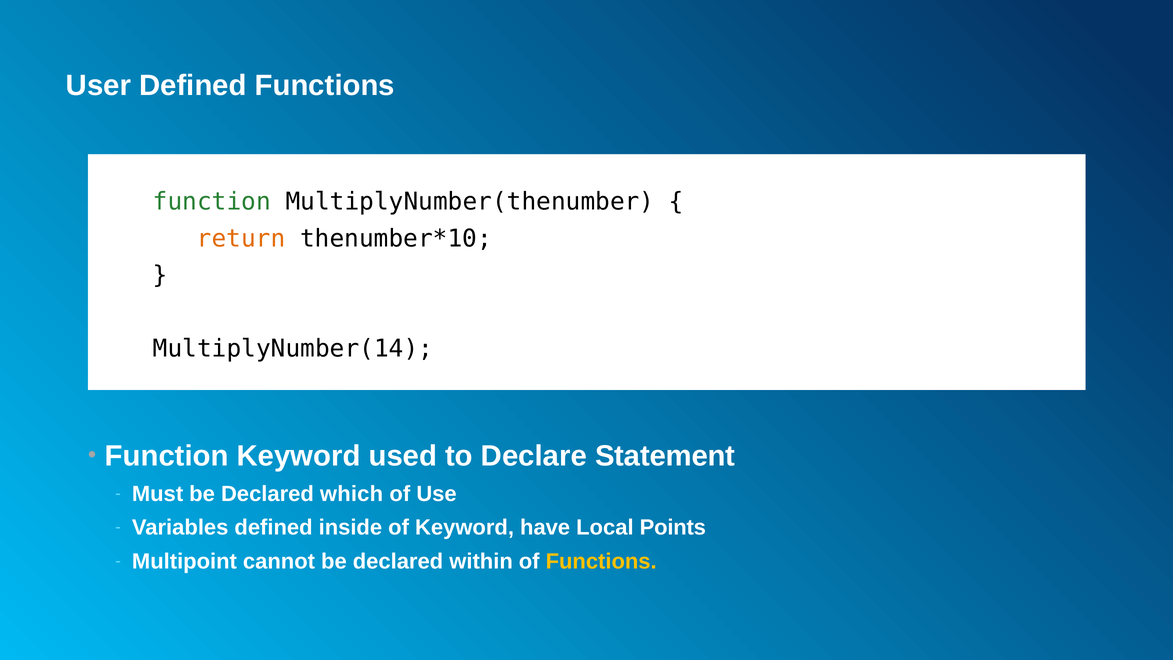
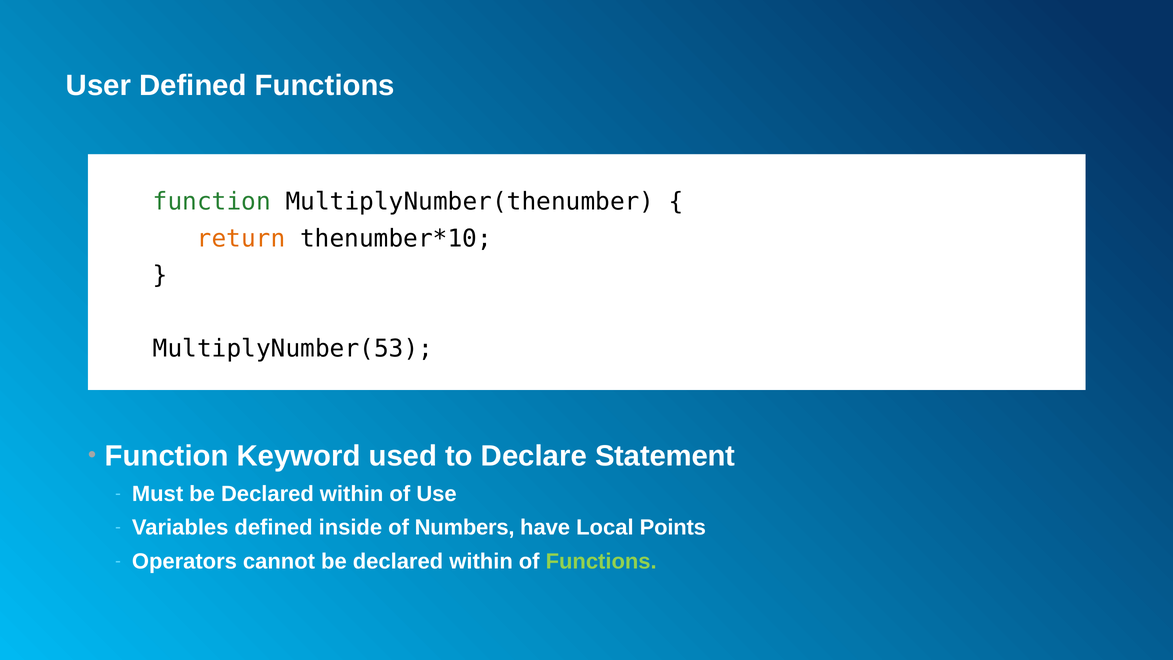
MultiplyNumber(14: MultiplyNumber(14 -> MultiplyNumber(53
Must be Declared which: which -> within
of Keyword: Keyword -> Numbers
Multipoint: Multipoint -> Operators
Functions at (601, 561) colour: yellow -> light green
